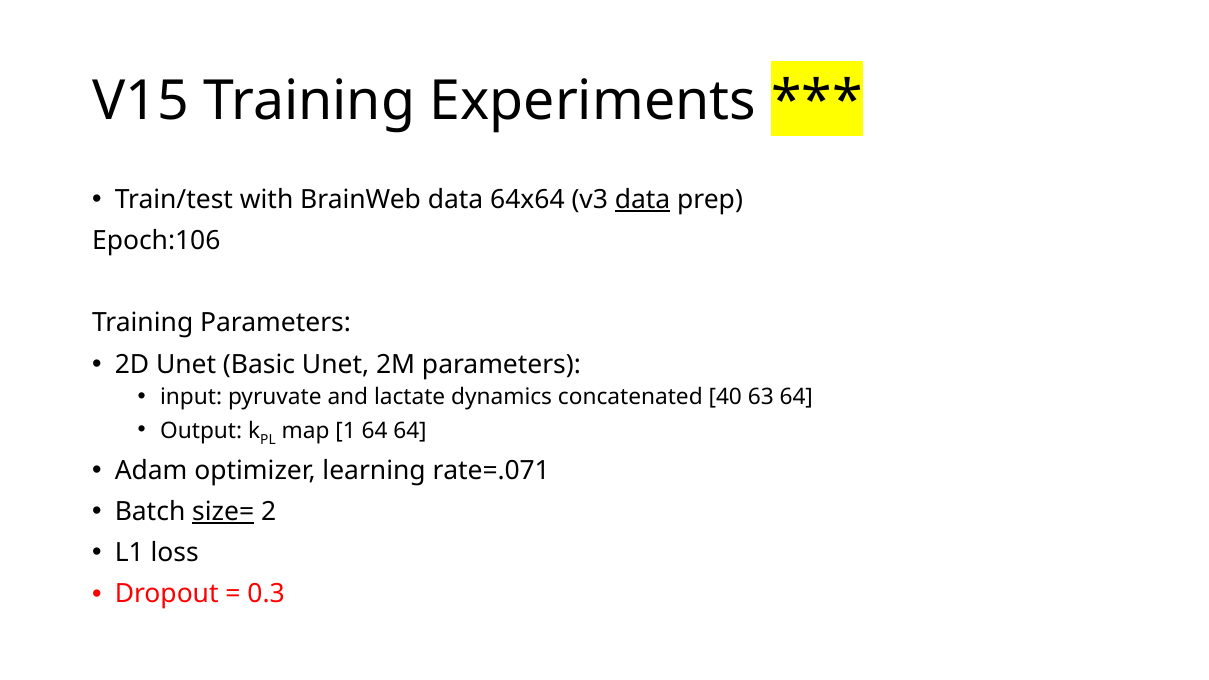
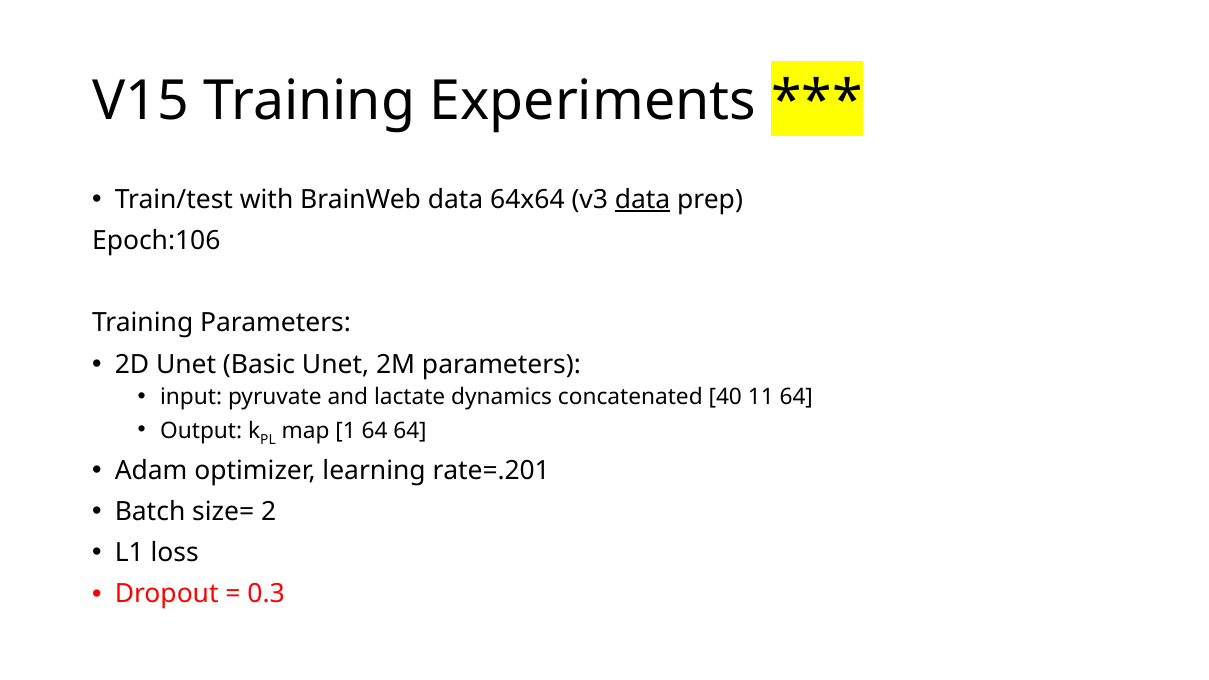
63: 63 -> 11
rate=.071: rate=.071 -> rate=.201
size= underline: present -> none
